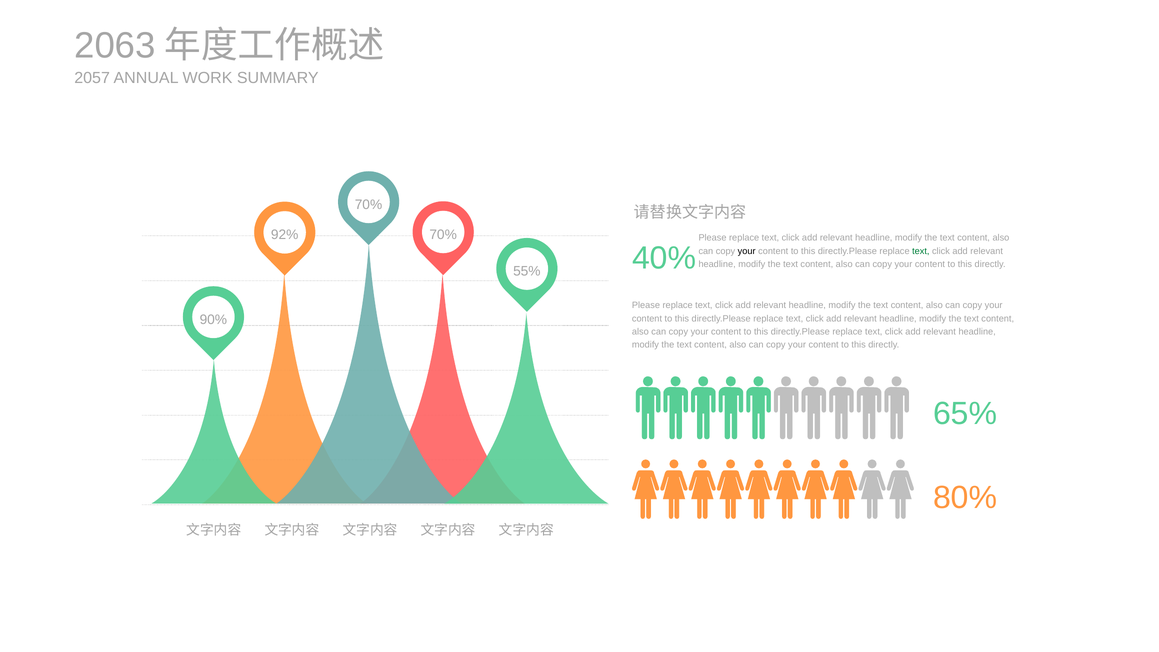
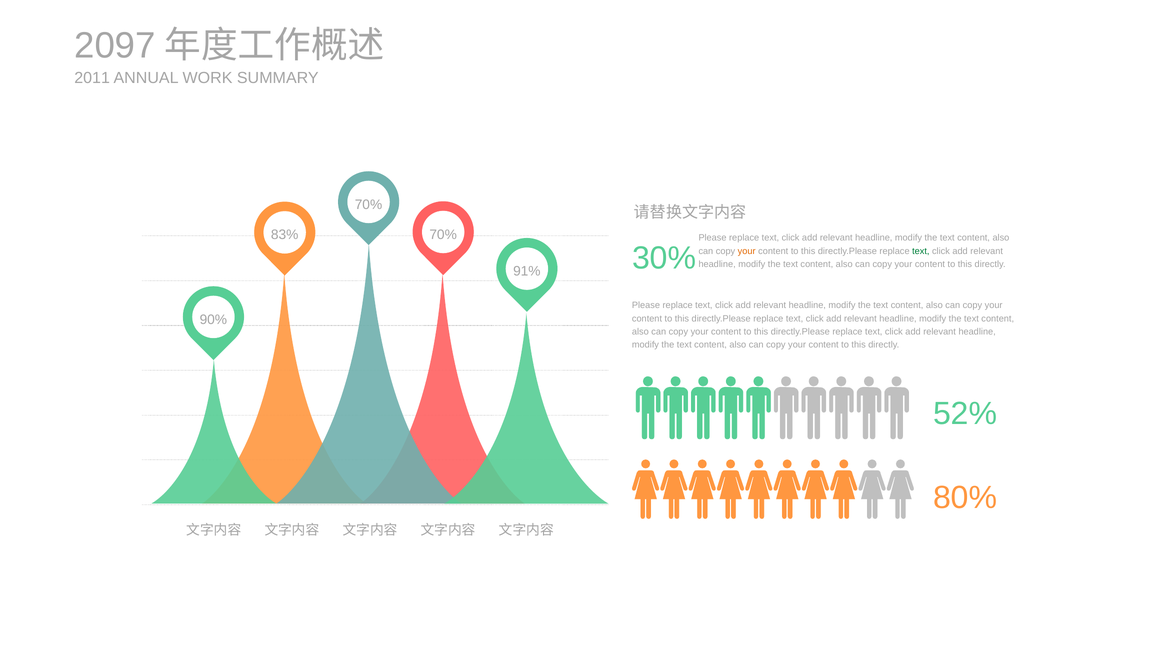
2063: 2063 -> 2097
2057: 2057 -> 2011
92%: 92% -> 83%
40%: 40% -> 30%
your at (747, 251) colour: black -> orange
55%: 55% -> 91%
65%: 65% -> 52%
